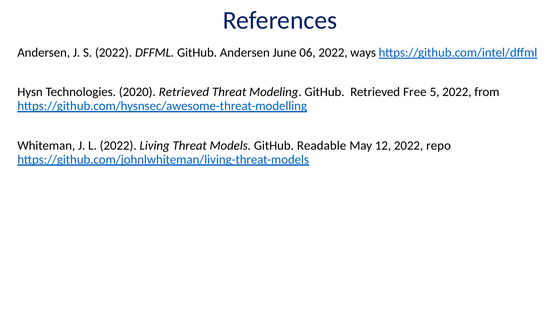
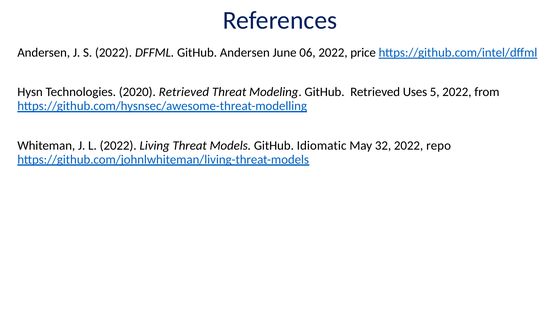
ways: ways -> price
Free: Free -> Uses
Readable: Readable -> Idiomatic
12: 12 -> 32
